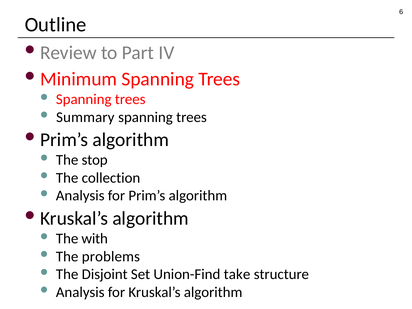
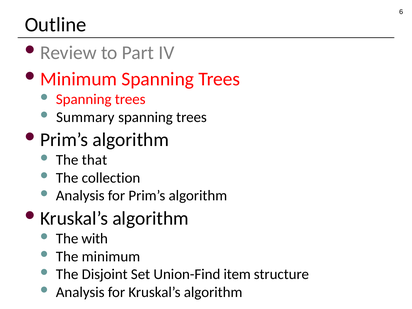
stop: stop -> that
problems: problems -> minimum
take: take -> item
